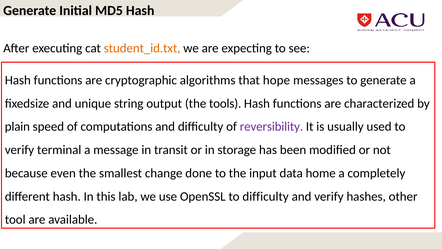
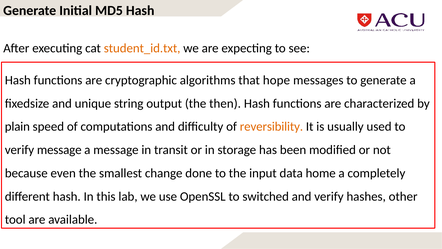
tools: tools -> then
reversibility colour: purple -> orange
verify terminal: terminal -> message
to difficulty: difficulty -> switched
